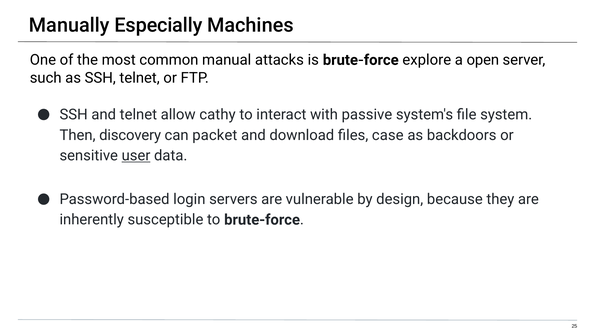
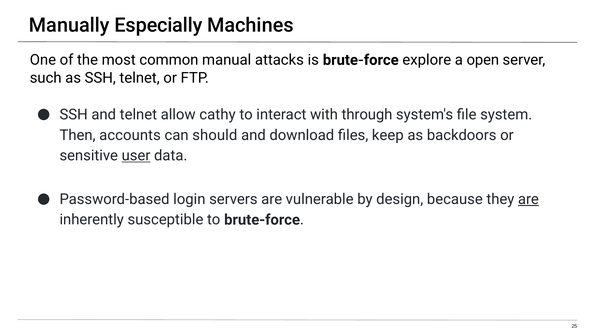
passive: passive -> through
discovery: discovery -> accounts
packet: packet -> should
case: case -> keep
are at (528, 199) underline: none -> present
